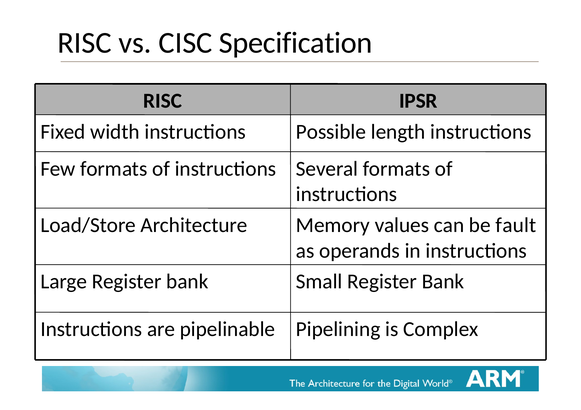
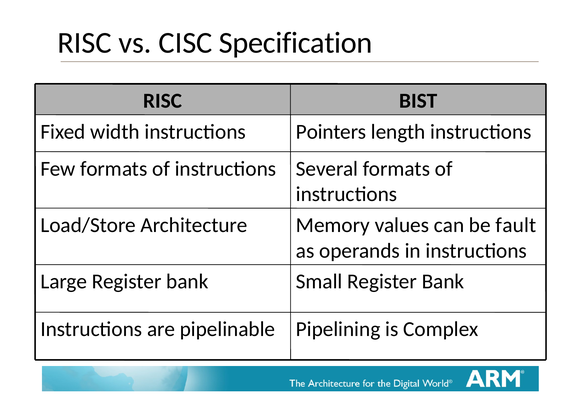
IPSR: IPSR -> BIST
Possible: Possible -> Pointers
